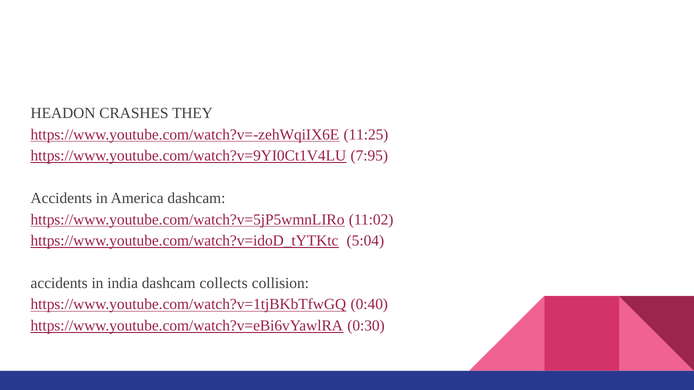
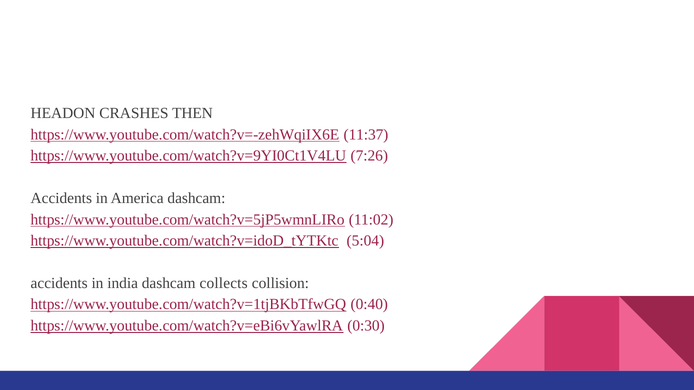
THEY: THEY -> THEN
11:25: 11:25 -> 11:37
7:95: 7:95 -> 7:26
